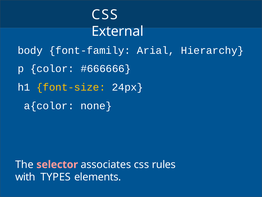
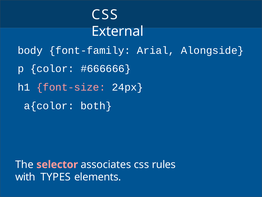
Hierarchy: Hierarchy -> Alongside
font-size colour: yellow -> pink
none: none -> both
